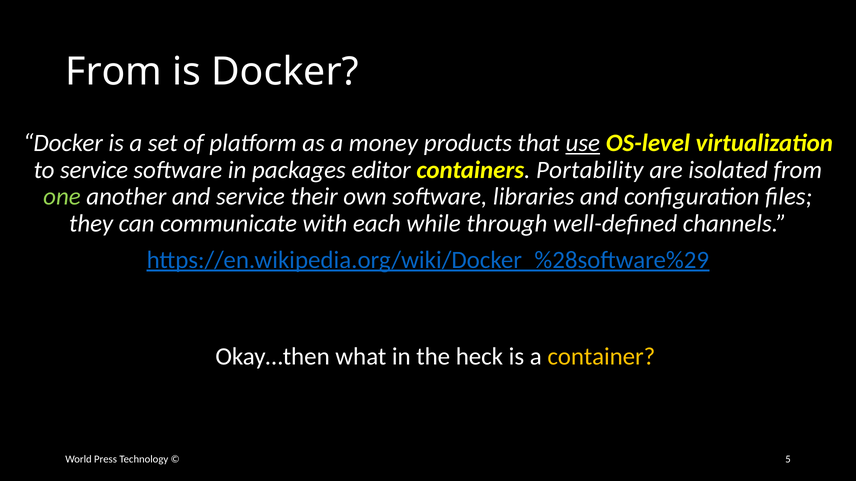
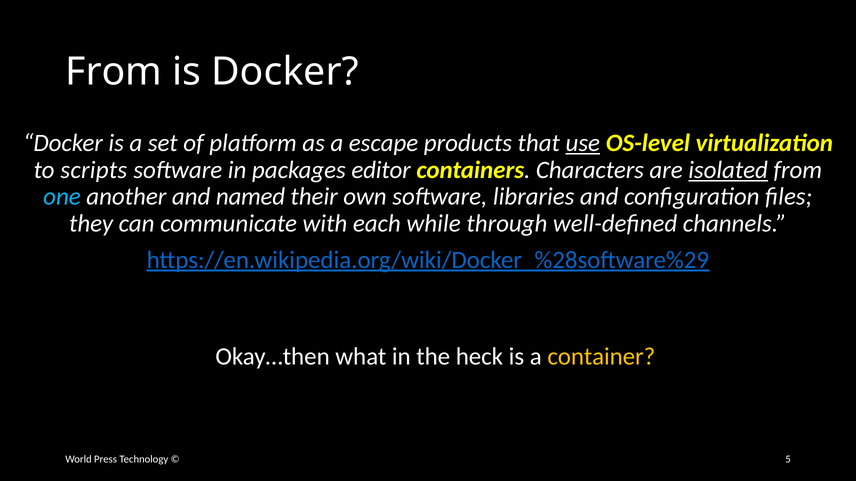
money: money -> escape
to service: service -> scripts
Portability: Portability -> Characters
isolated underline: none -> present
one colour: light green -> light blue
and service: service -> named
